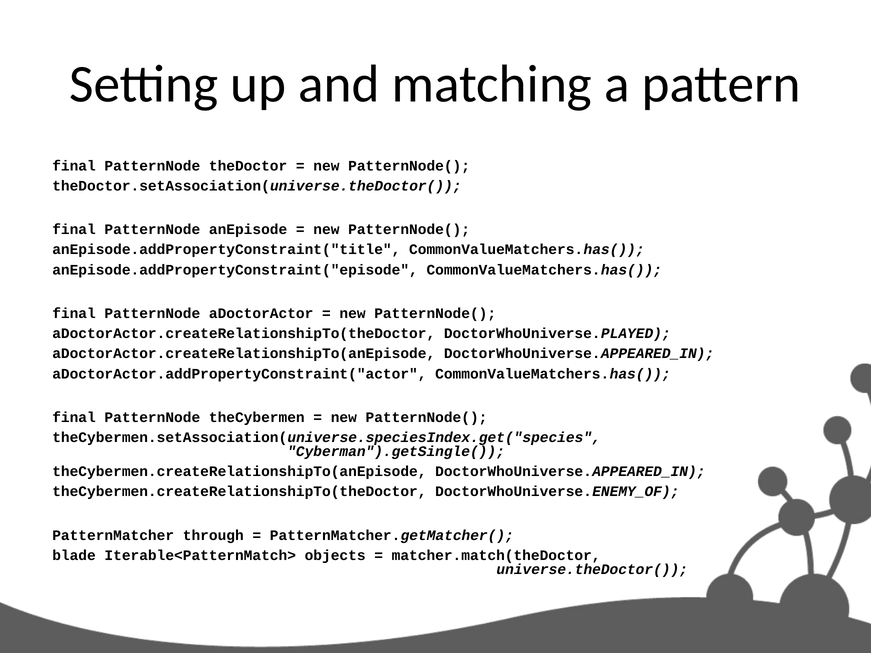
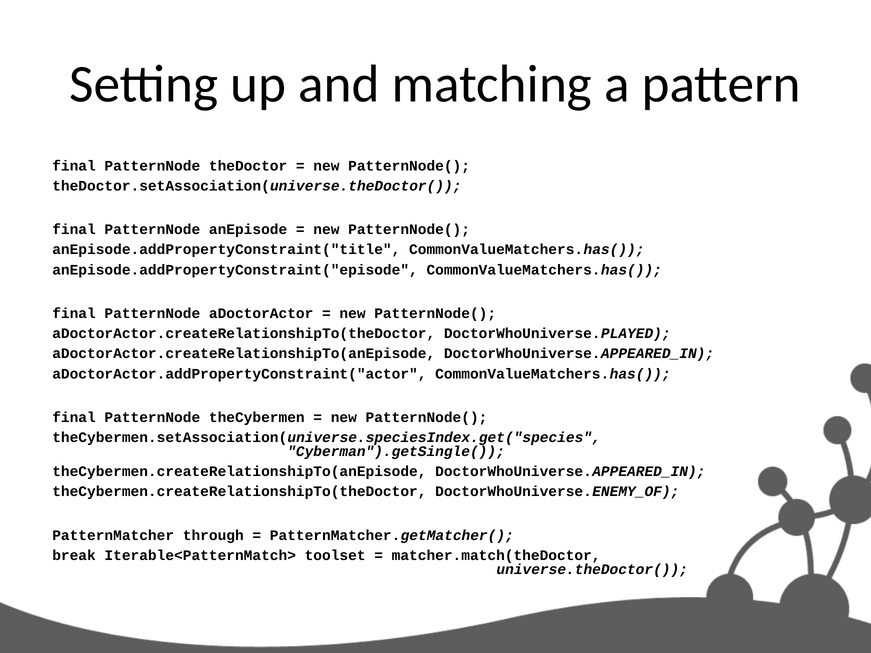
blade: blade -> break
objects: objects -> toolset
